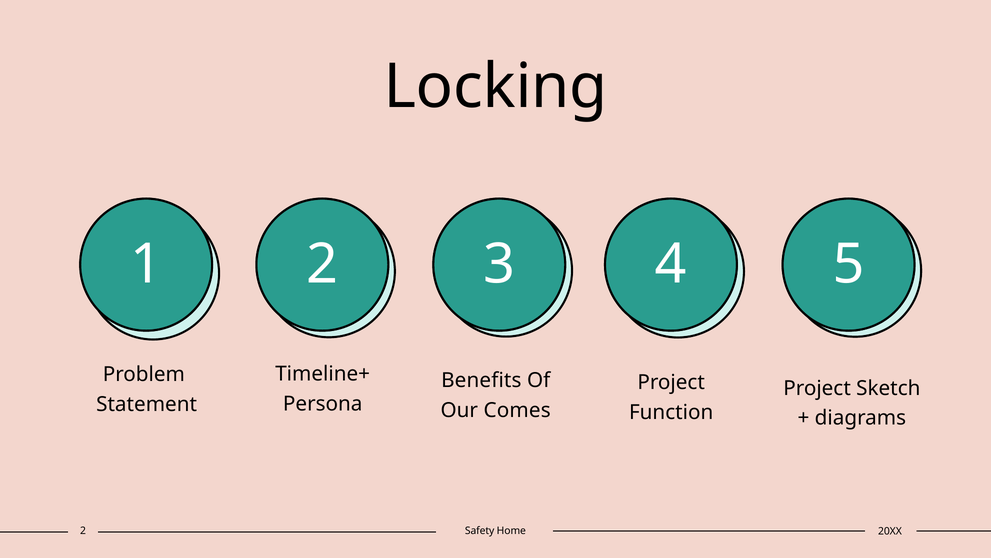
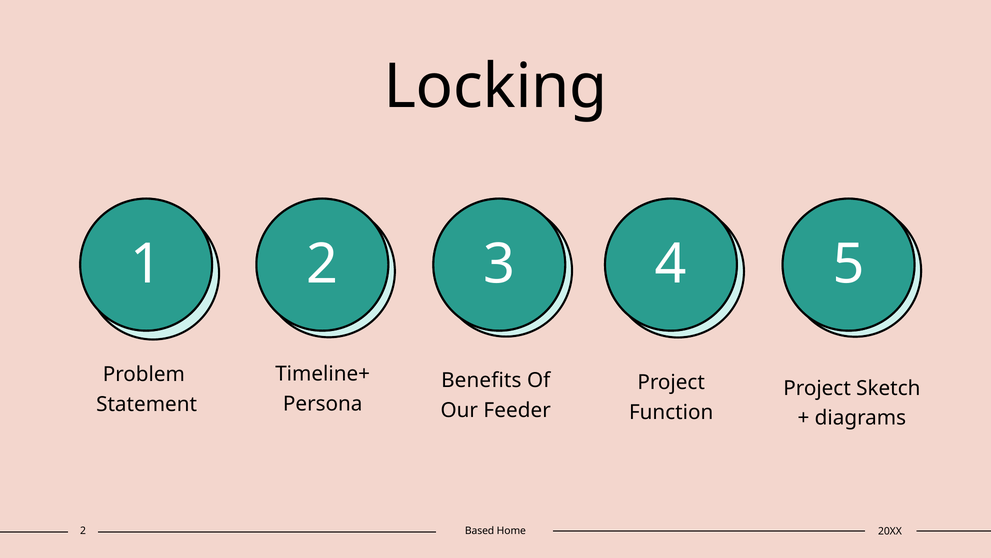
Comes: Comes -> Feeder
Safety: Safety -> Based
